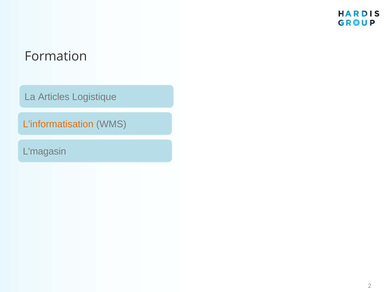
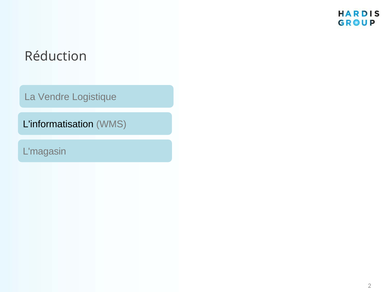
Formation: Formation -> Réduction
Articles: Articles -> Vendre
L'informatisation colour: orange -> black
